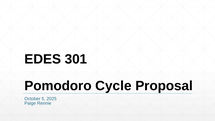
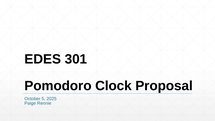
Cycle: Cycle -> Clock
